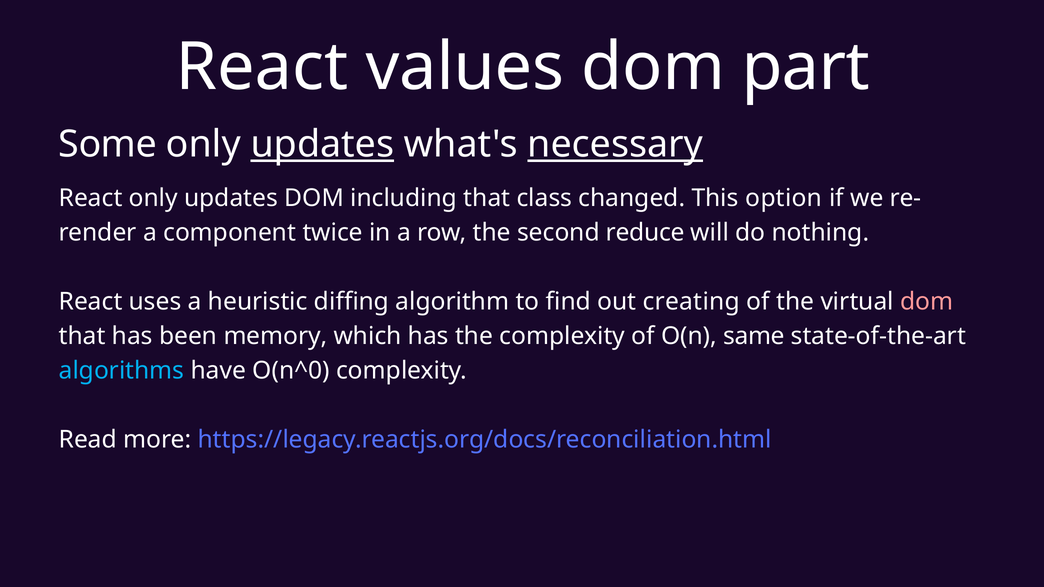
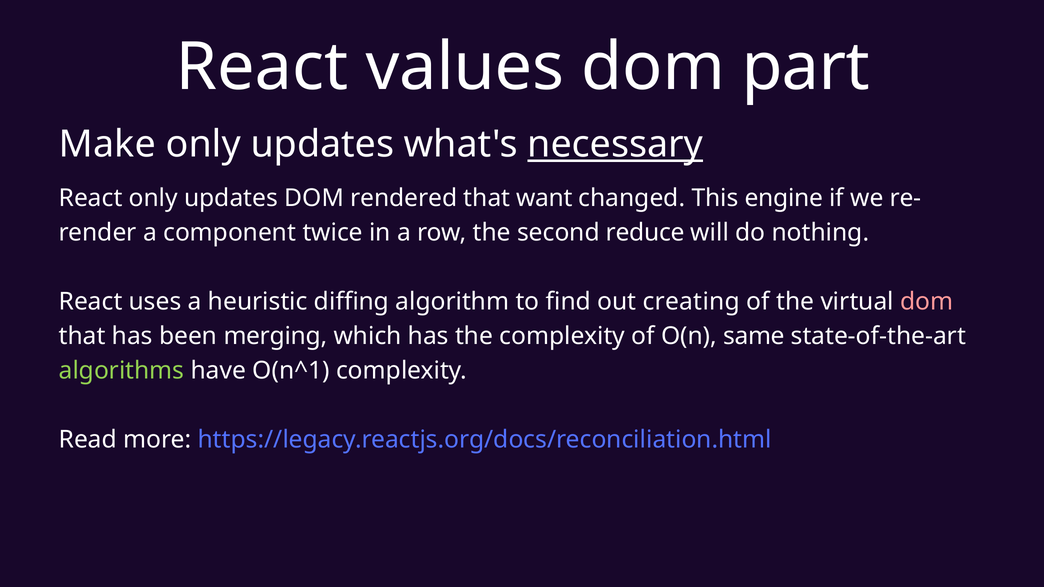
Some: Some -> Make
updates at (322, 144) underline: present -> none
including: including -> rendered
class: class -> want
option: option -> engine
memory: memory -> merging
algorithms colour: light blue -> light green
O(n^0: O(n^0 -> O(n^1
